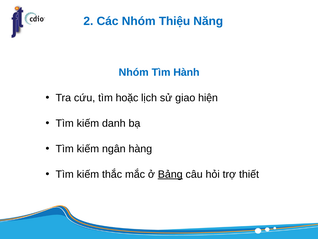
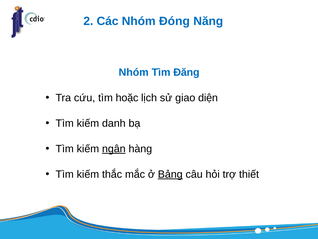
Thiệu: Thiệu -> Đóng
Hành: Hành -> Đăng
hiện: hiện -> diện
ngân underline: none -> present
